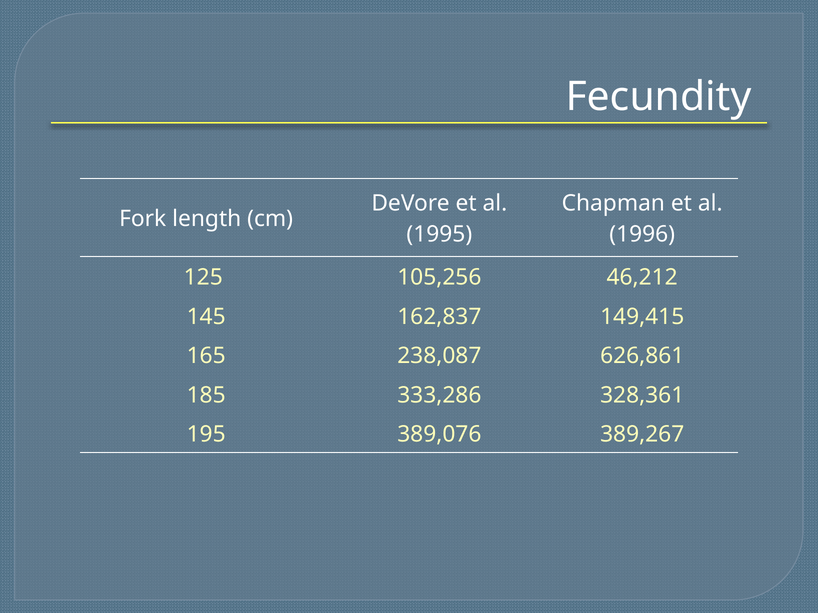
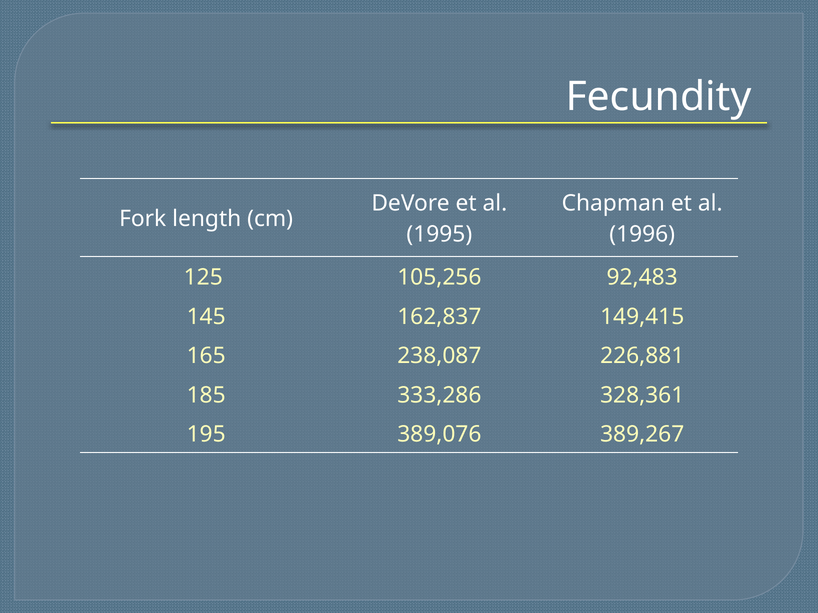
46,212: 46,212 -> 92,483
626,861: 626,861 -> 226,881
